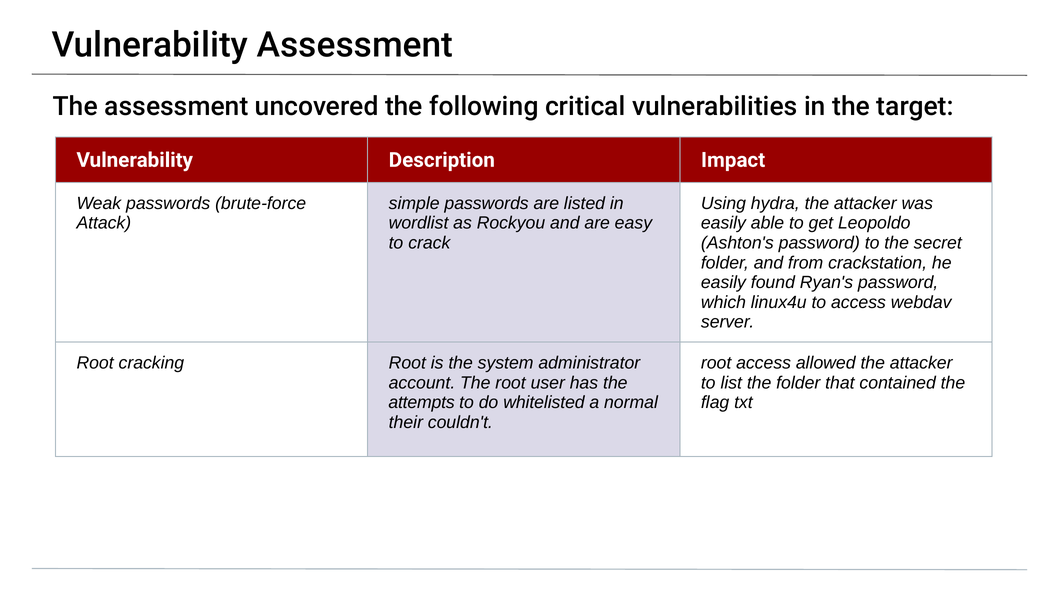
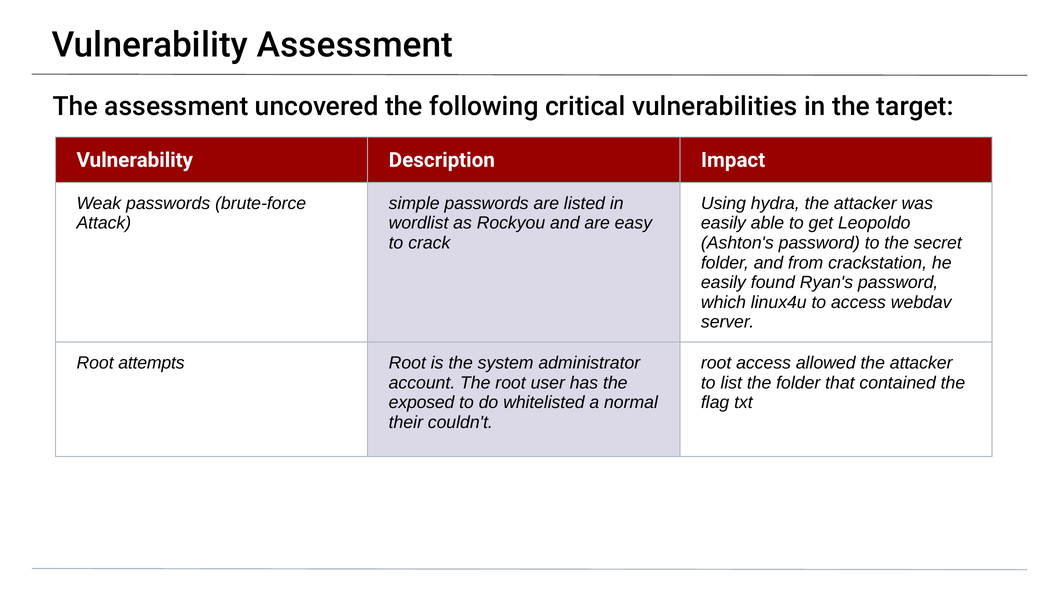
cracking: cracking -> attempts
attempts: attempts -> exposed
